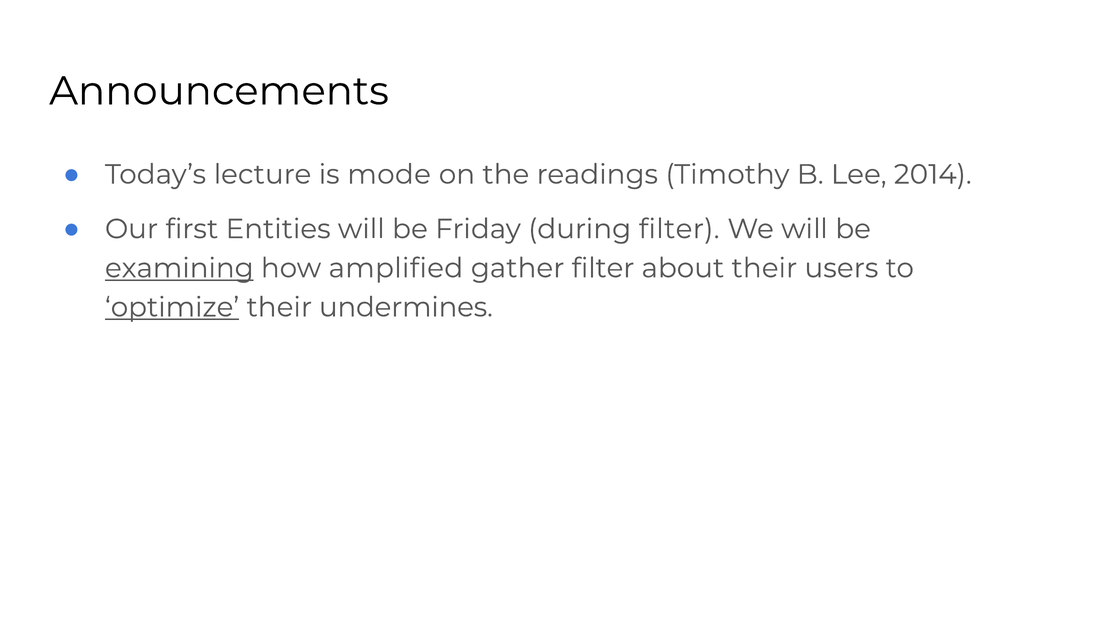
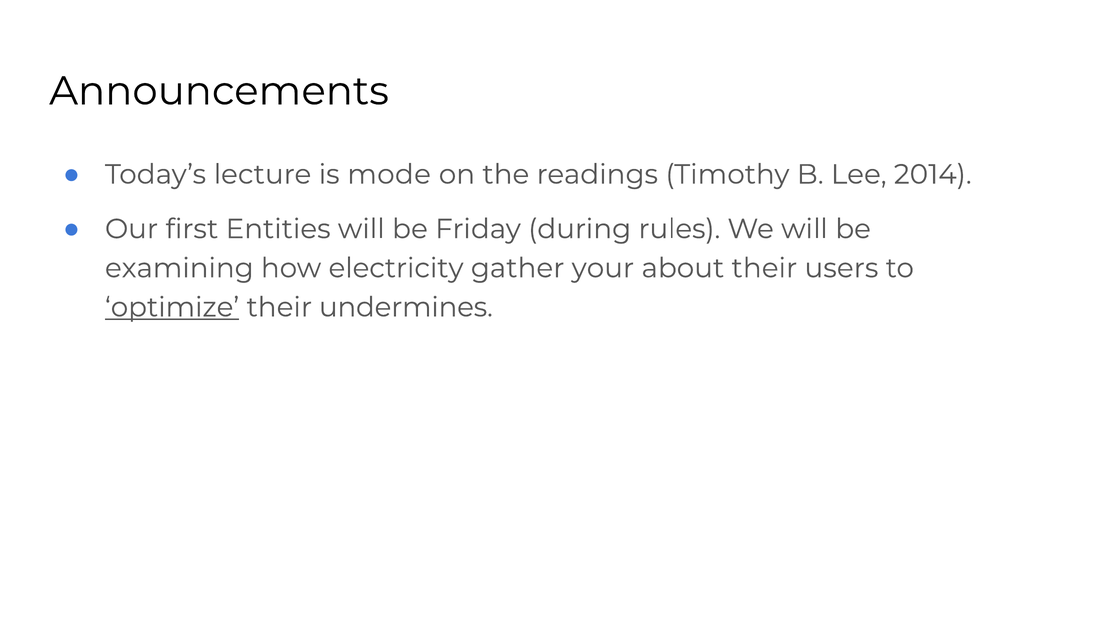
during filter: filter -> rules
examining underline: present -> none
amplified: amplified -> electricity
gather filter: filter -> your
